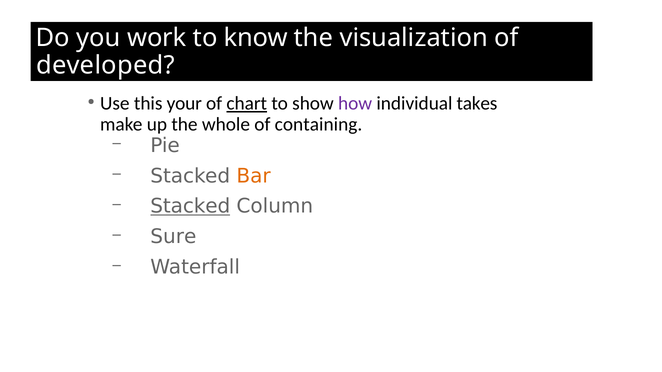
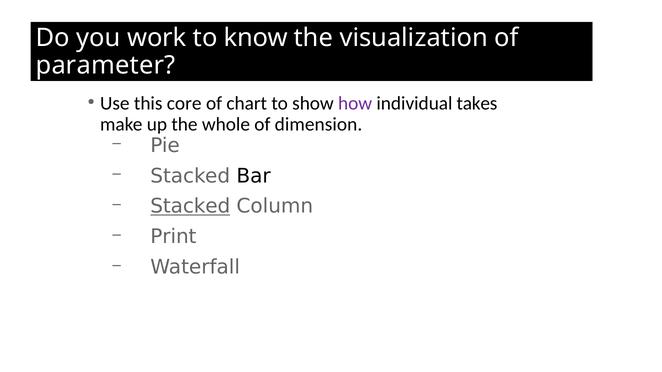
developed: developed -> parameter
your: your -> core
chart underline: present -> none
containing: containing -> dimension
Bar colour: orange -> black
Sure: Sure -> Print
